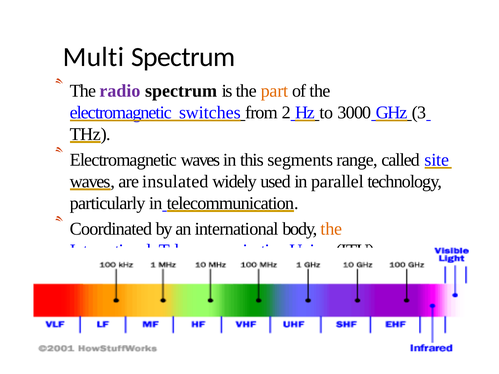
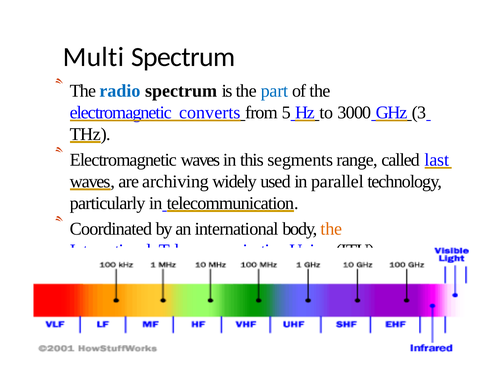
radio colour: purple -> blue
part colour: orange -> blue
switches: switches -> converts
2: 2 -> 5
site: site -> last
insulated: insulated -> archiving
